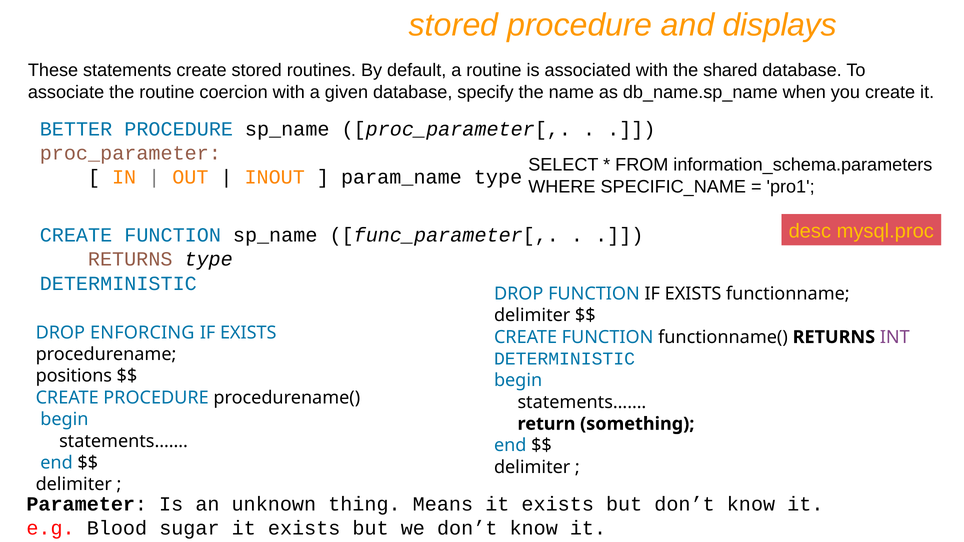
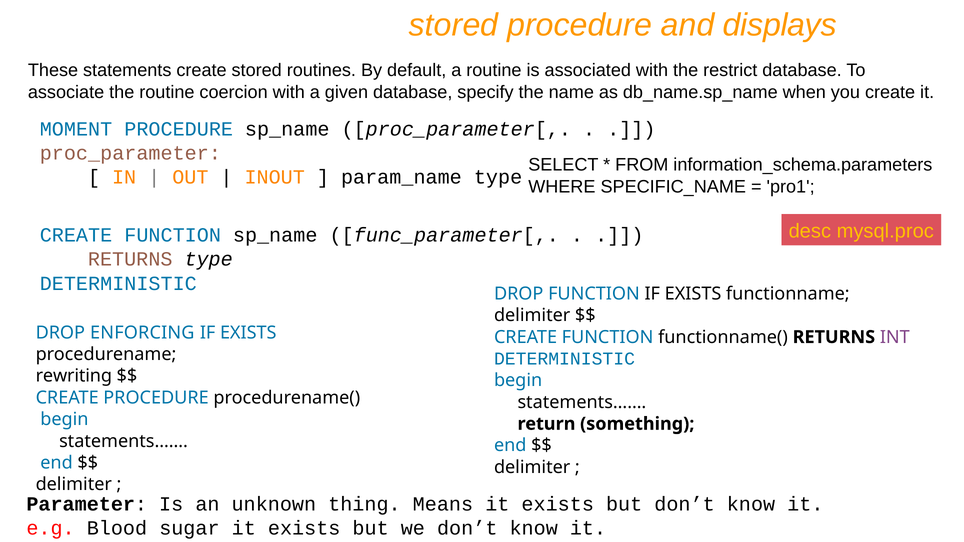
shared: shared -> restrict
BETTER: BETTER -> MOMENT
positions: positions -> rewriting
